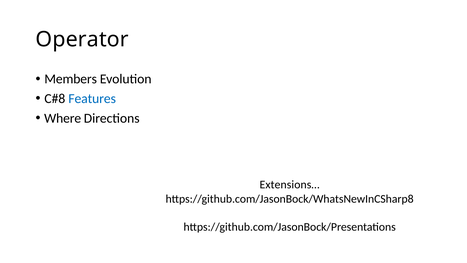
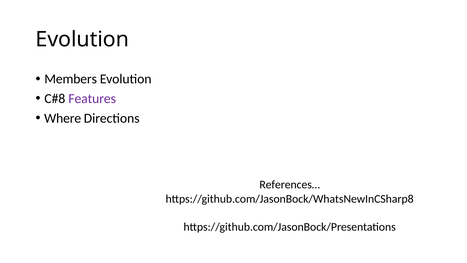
Operator at (82, 39): Operator -> Evolution
Features colour: blue -> purple
Extensions…: Extensions… -> References…
